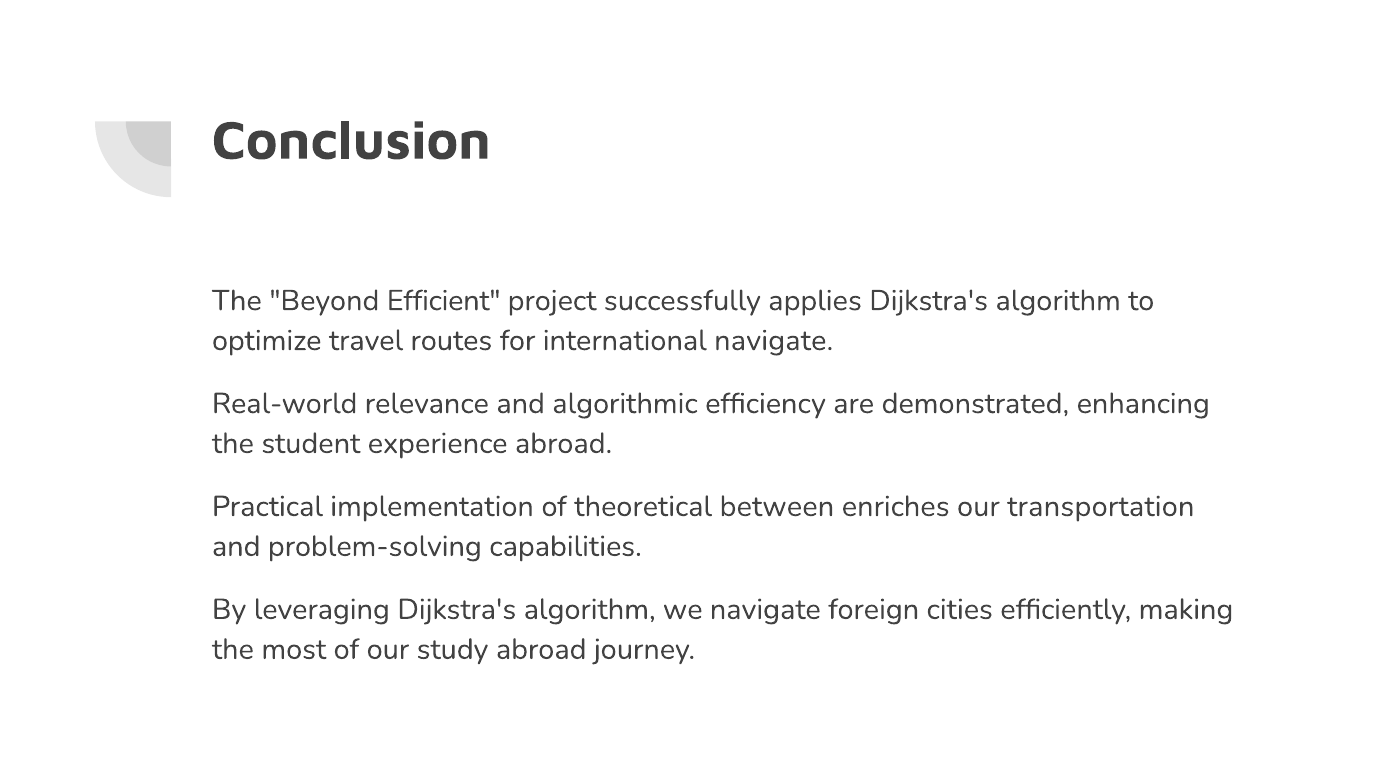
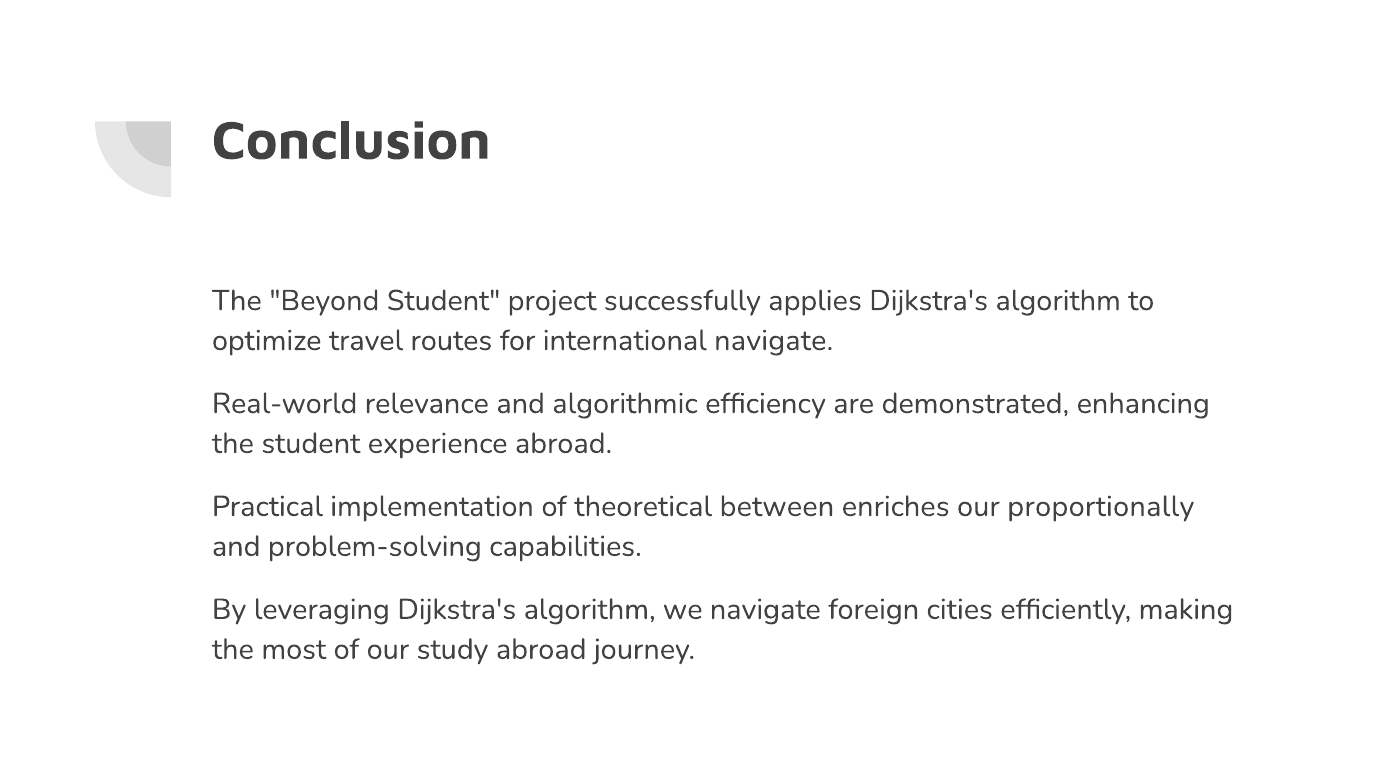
Beyond Efficient: Efficient -> Student
transportation: transportation -> proportionally
